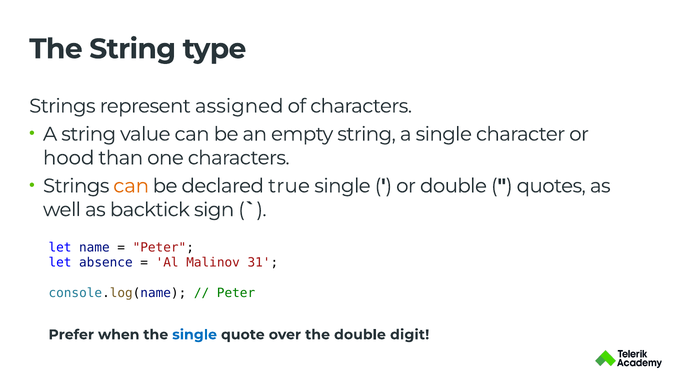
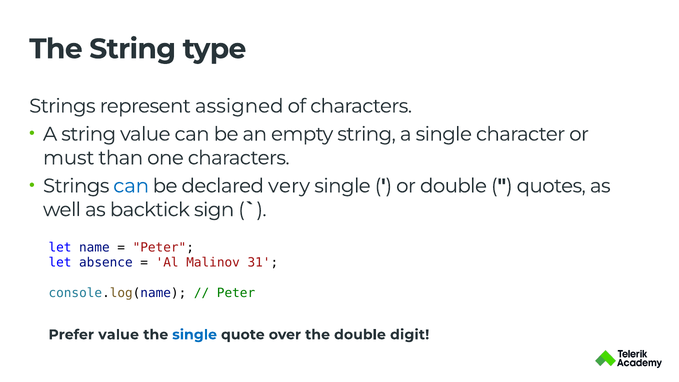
hood: hood -> must
can at (131, 186) colour: orange -> blue
true: true -> very
Prefer when: when -> value
